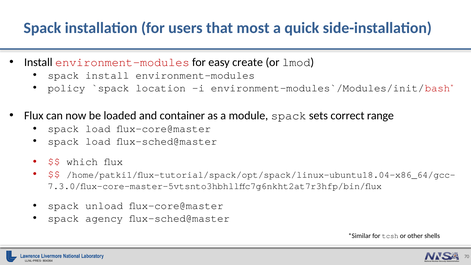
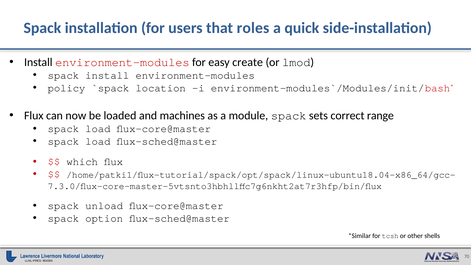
most: most -> roles
container: container -> machines
agency: agency -> option
